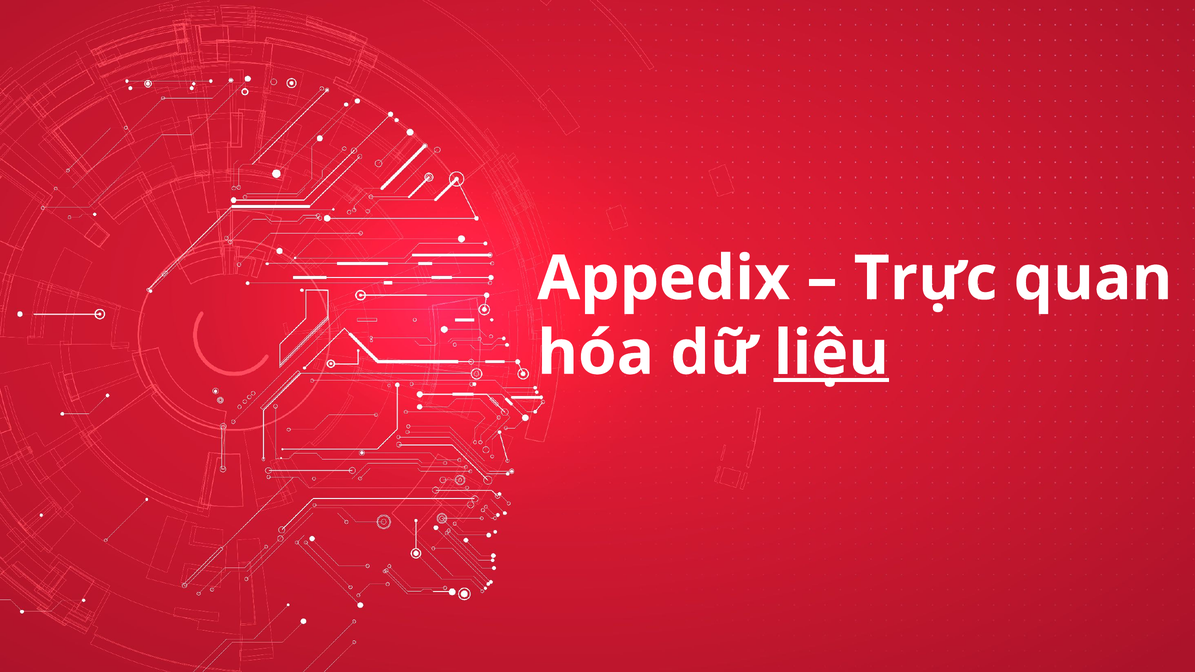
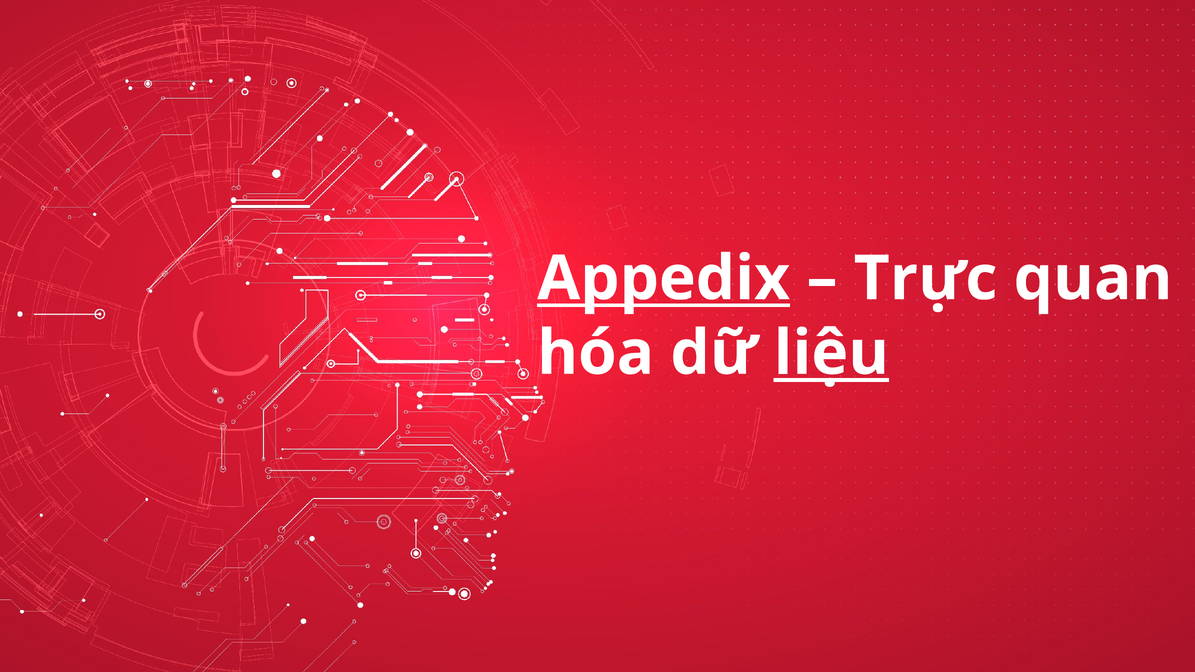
Appedix underline: none -> present
